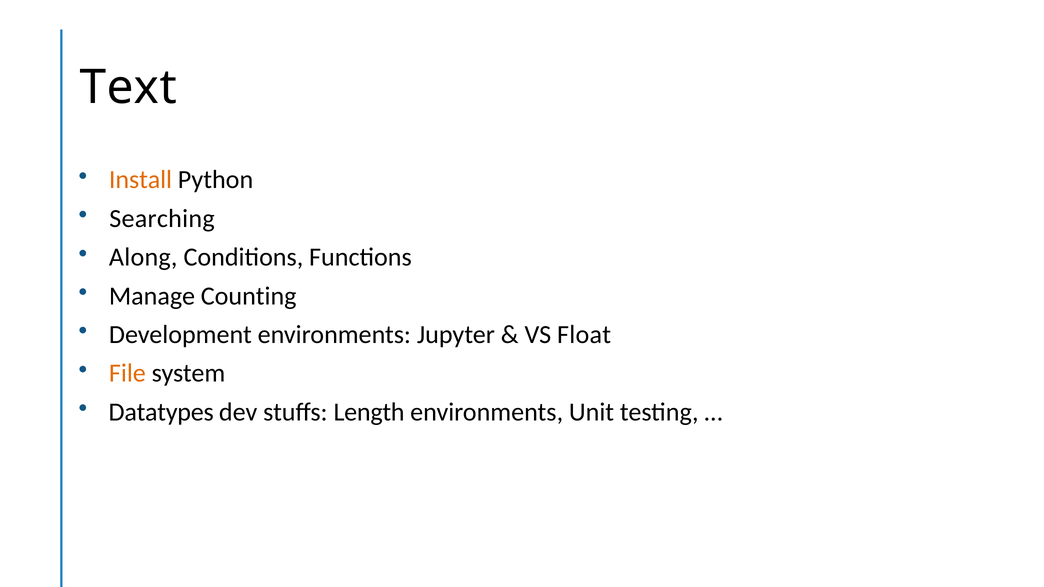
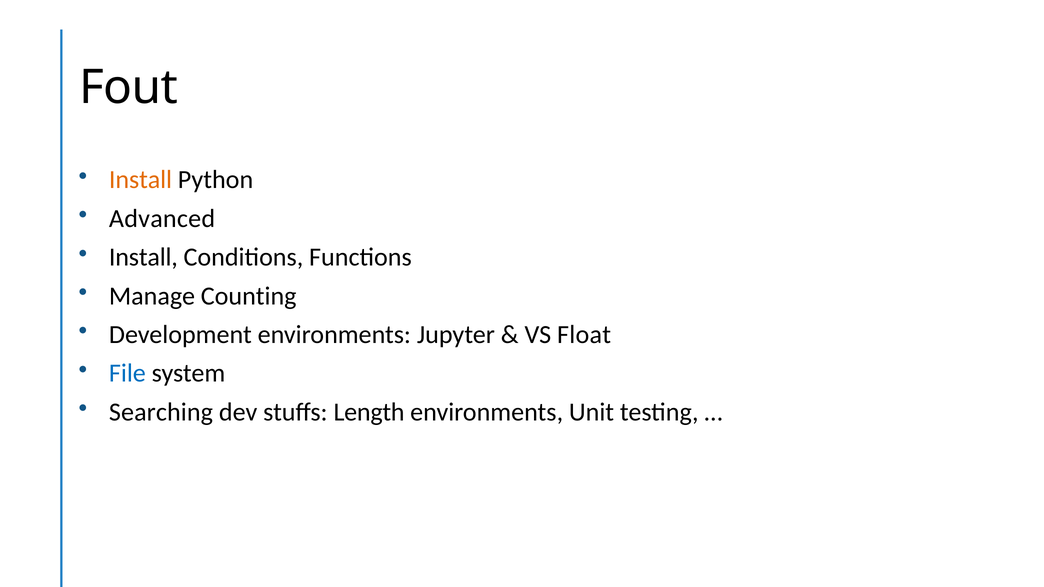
Text: Text -> Fout
Searching: Searching -> Advanced
Along at (143, 257): Along -> Install
File colour: orange -> blue
Datatypes: Datatypes -> Searching
